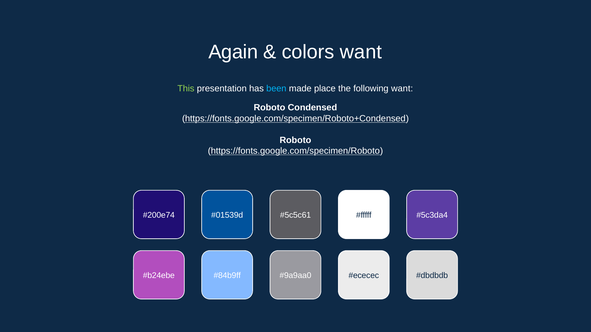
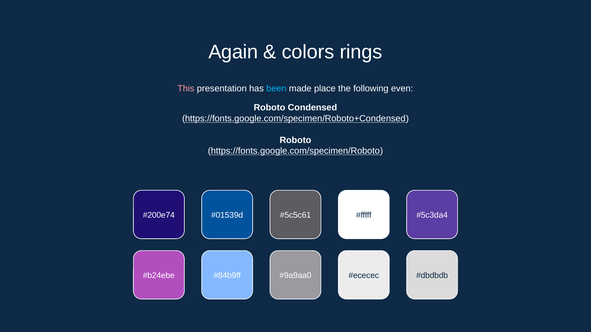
colors want: want -> rings
This colour: light green -> pink
following want: want -> even
